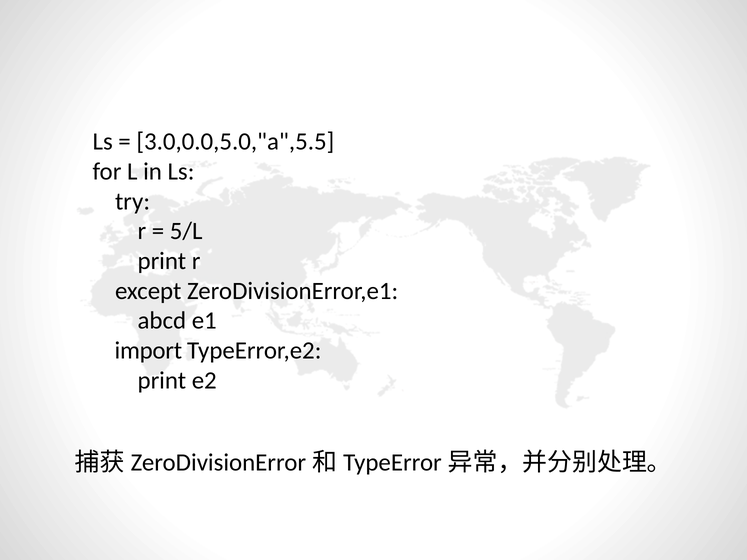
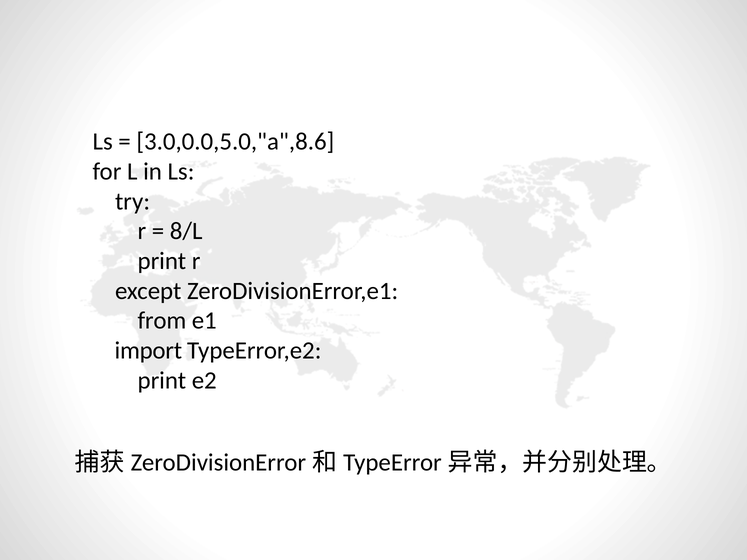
3.0,0.0,5.0,"a",5.5: 3.0,0.0,5.0,"a",5.5 -> 3.0,0.0,5.0,"a",8.6
5/L: 5/L -> 8/L
abcd: abcd -> from
